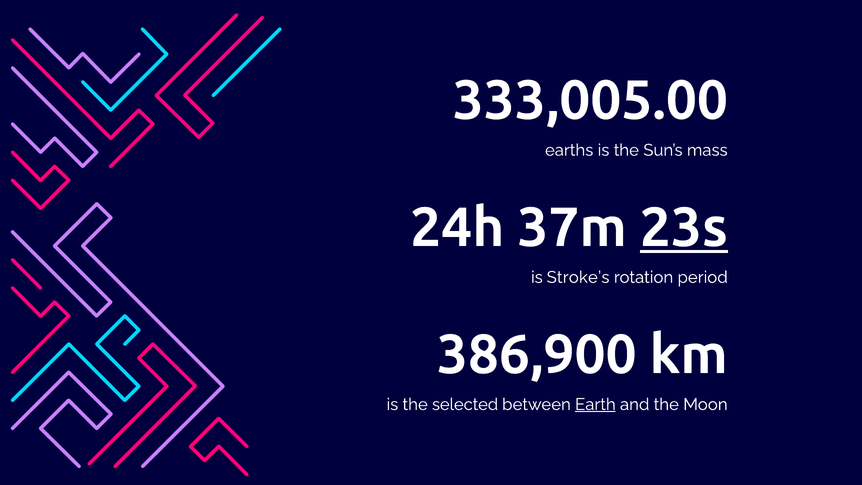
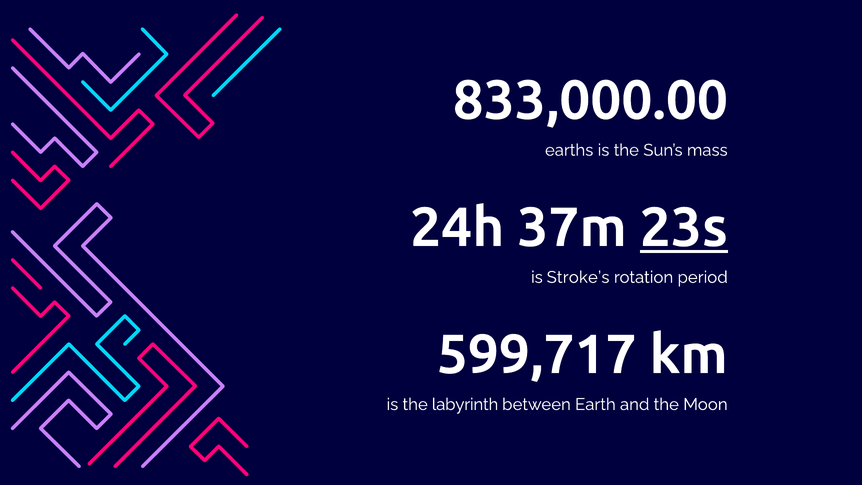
333,005.00: 333,005.00 -> 833,000.00
386,900: 386,900 -> 599,717
selected: selected -> labyrinth
Earth underline: present -> none
